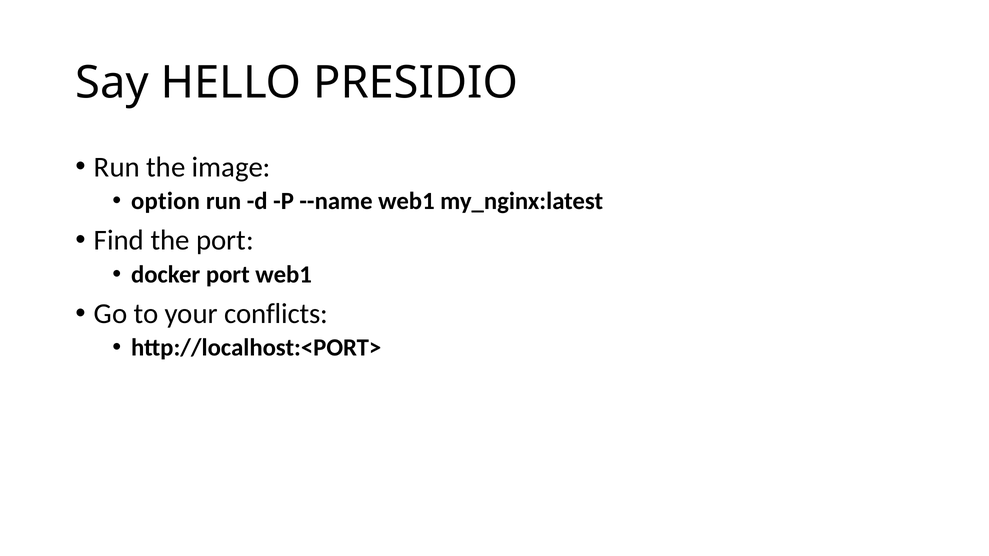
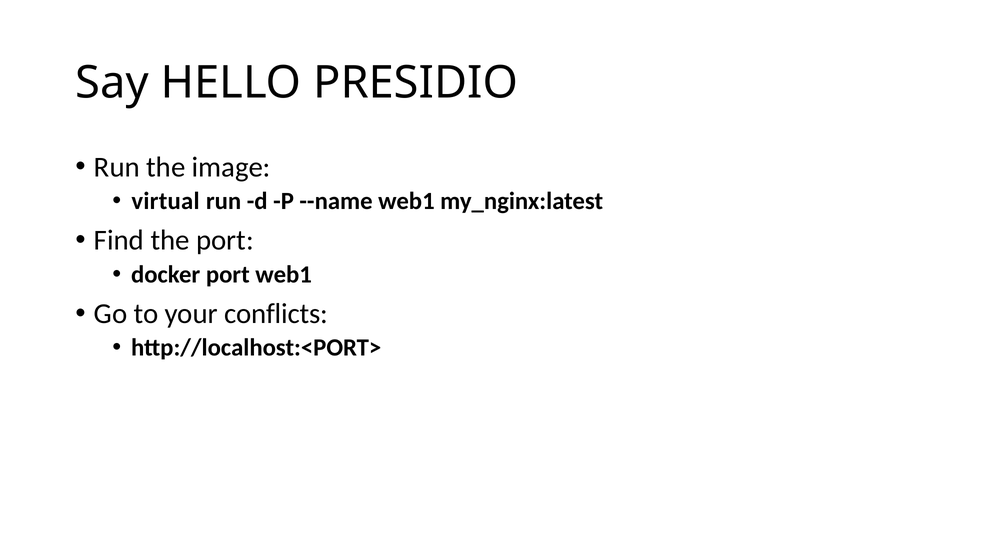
option: option -> virtual
